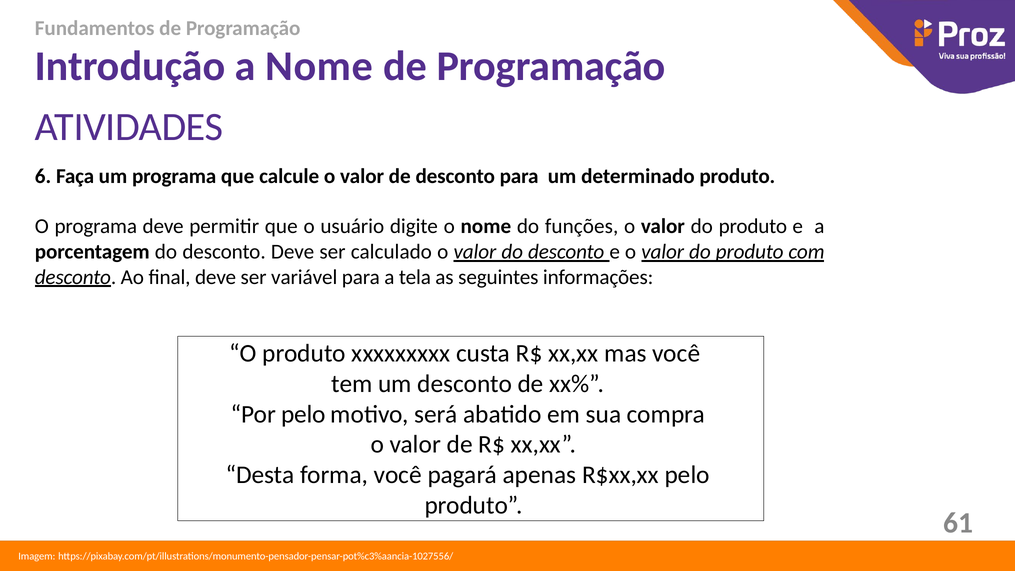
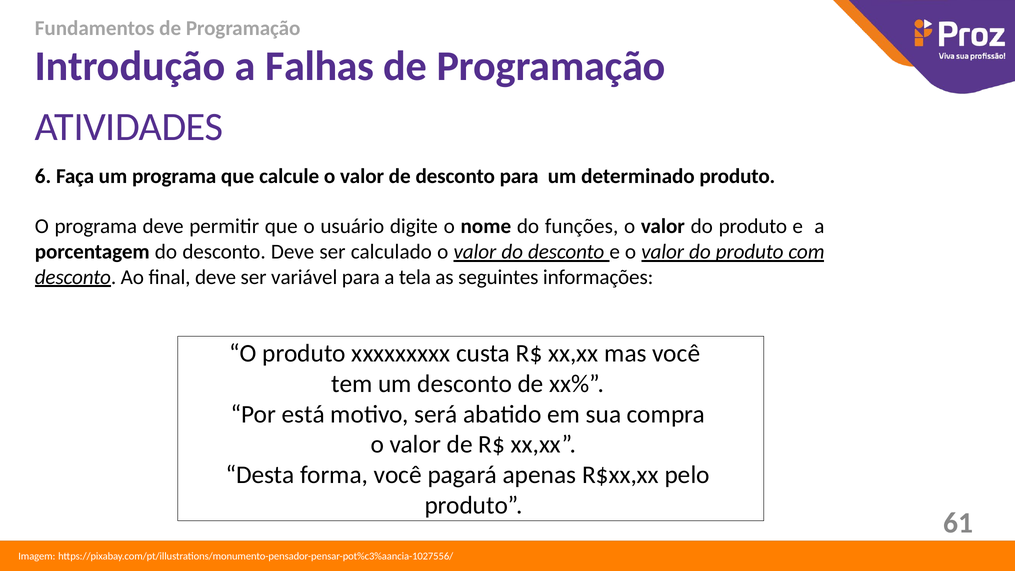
a Nome: Nome -> Falhas
Por pelo: pelo -> está
